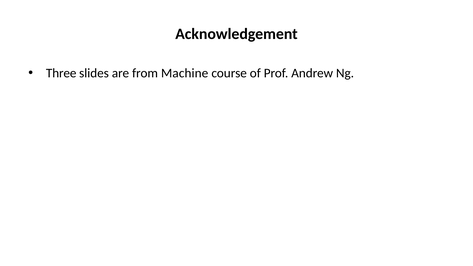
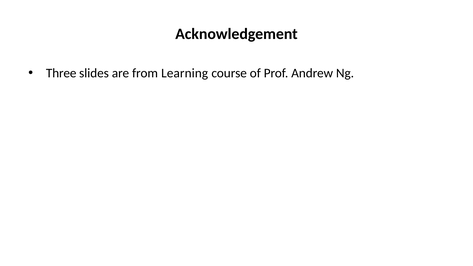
Machine: Machine -> Learning
